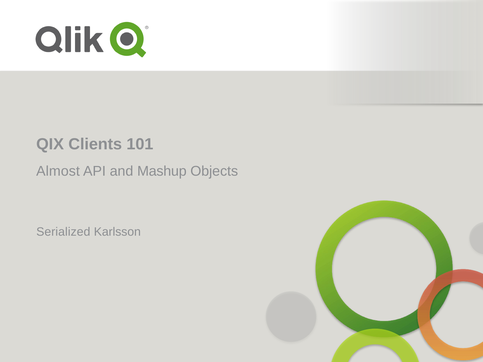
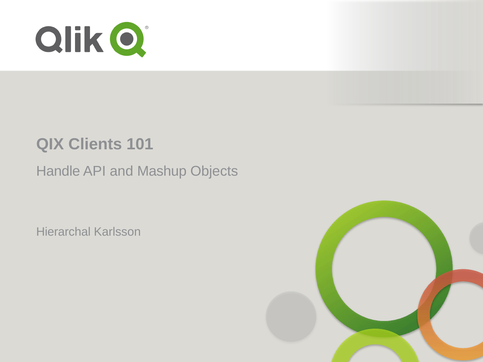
Almost: Almost -> Handle
Serialized: Serialized -> Hierarchal
